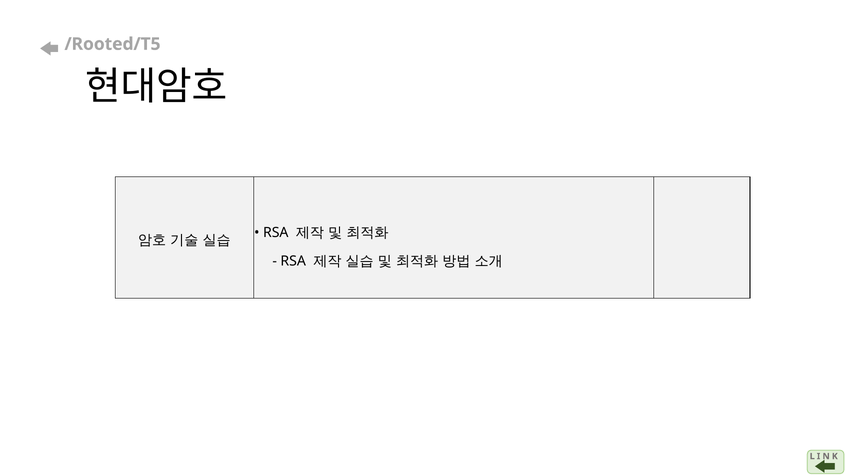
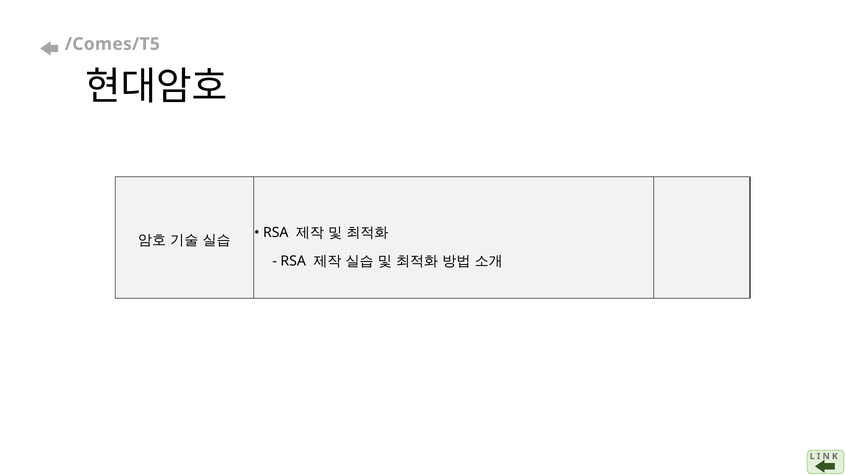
/Rooted/T5: /Rooted/T5 -> /Comes/T5
